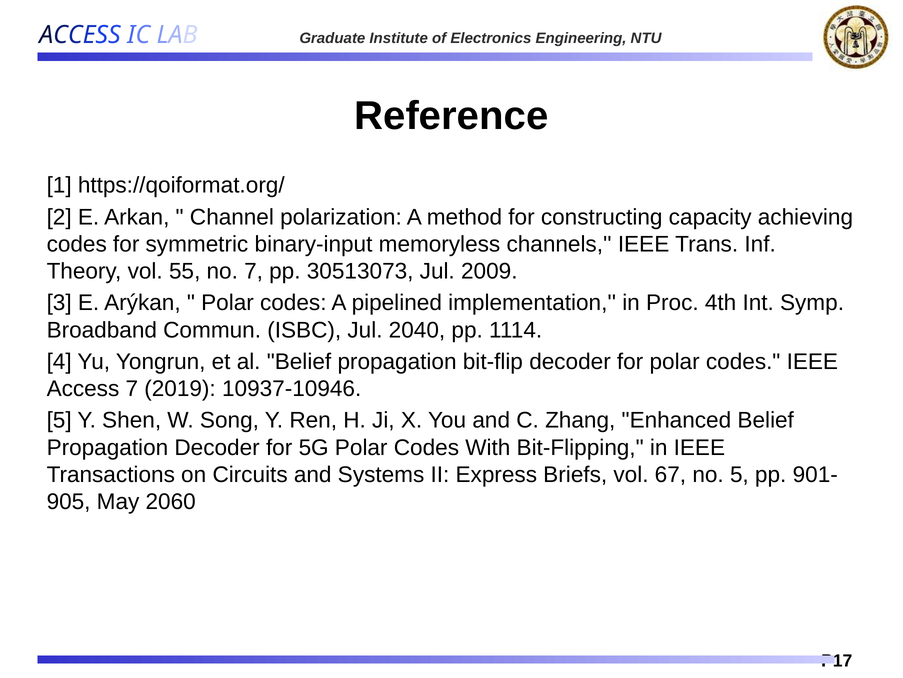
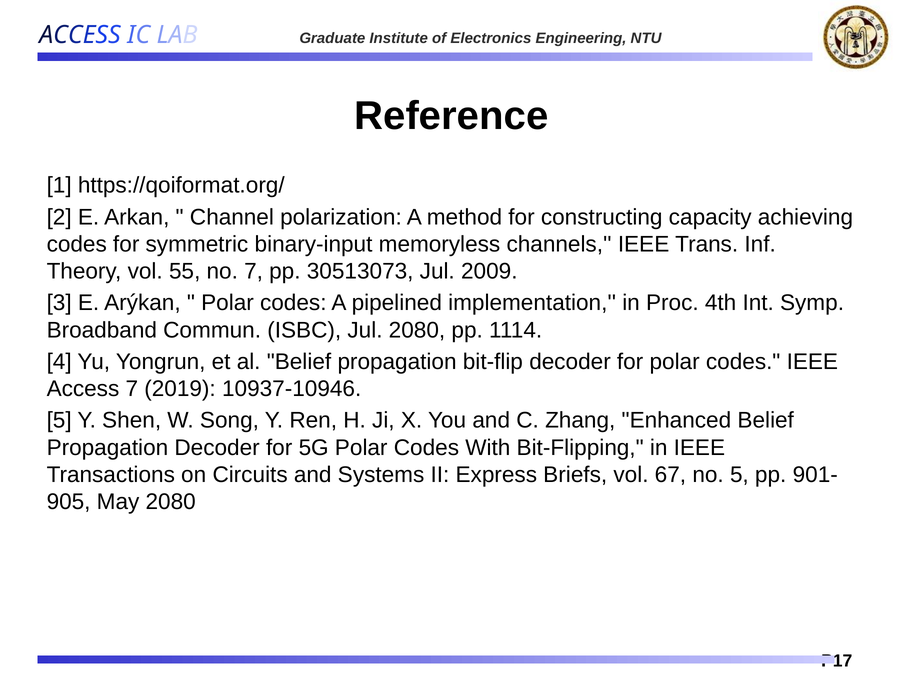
Jul 2040: 2040 -> 2080
May 2060: 2060 -> 2080
